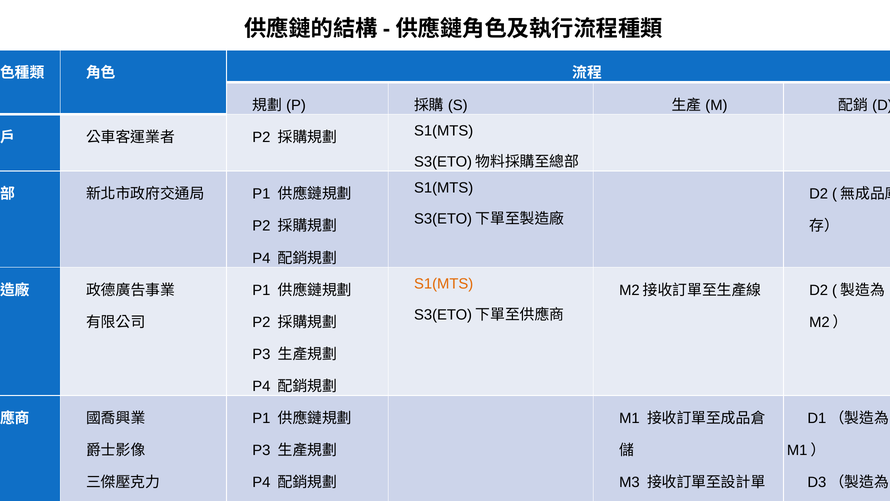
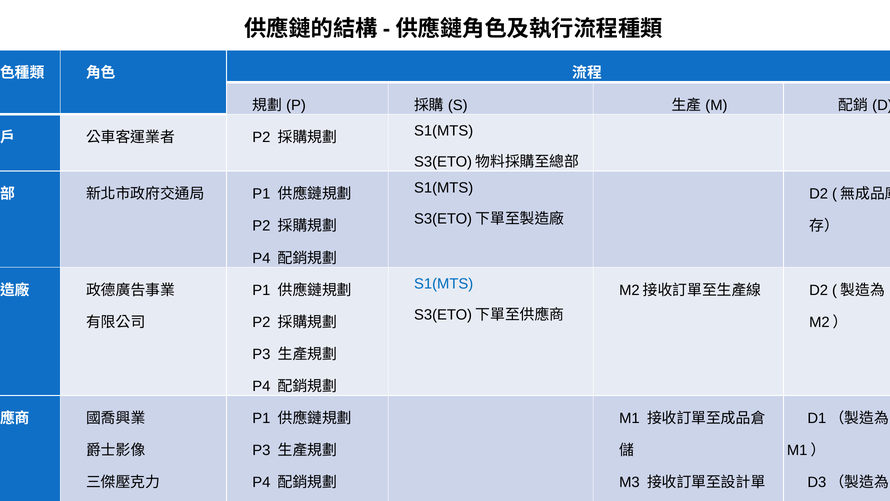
S1(MTS at (444, 284) colour: orange -> blue
